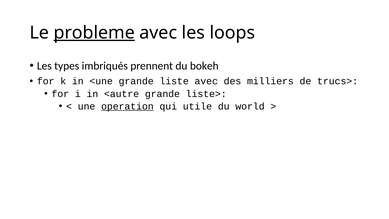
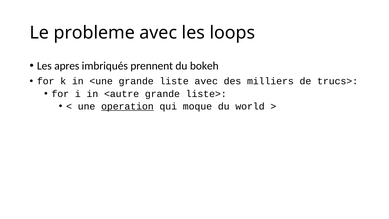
probleme underline: present -> none
types: types -> apres
utile: utile -> moque
